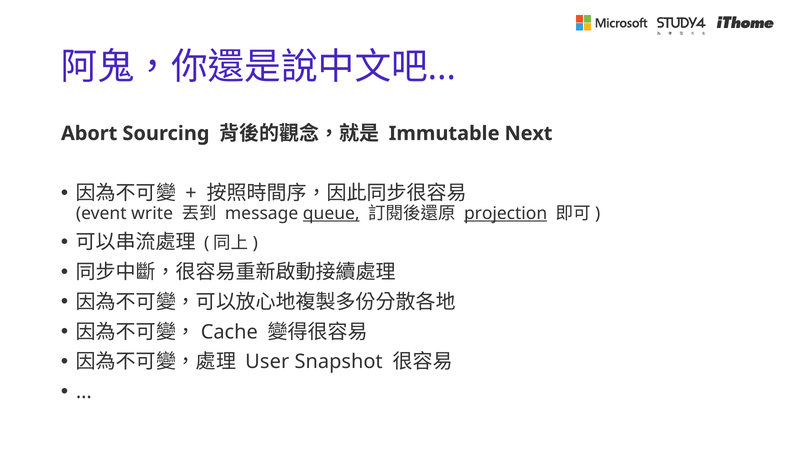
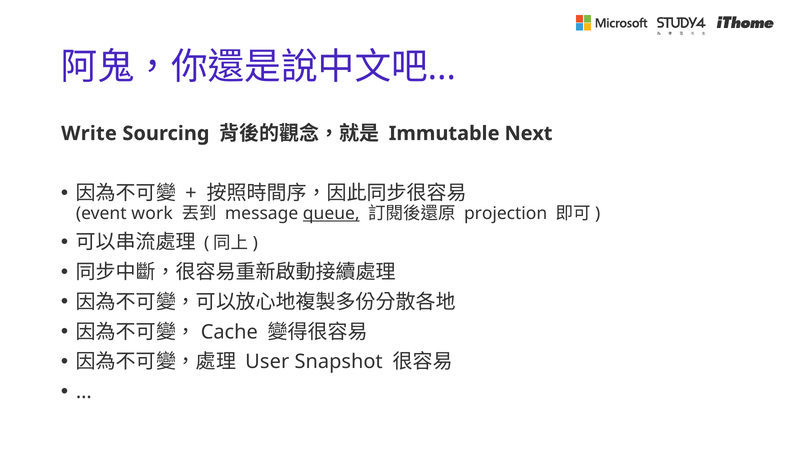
Abort: Abort -> Write
write: write -> work
projection underline: present -> none
